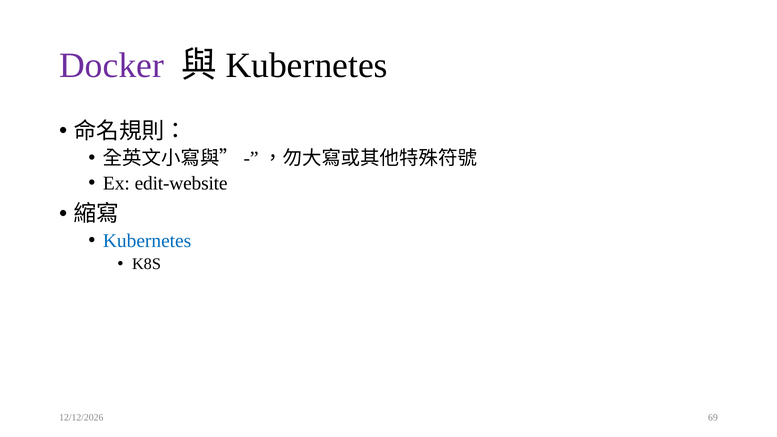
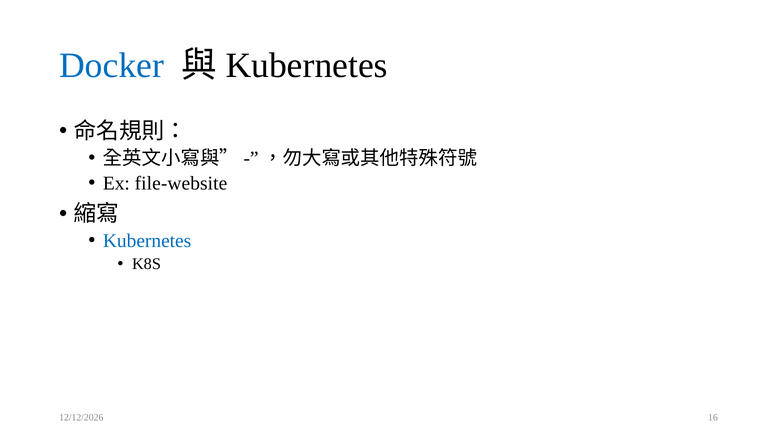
Docker colour: purple -> blue
edit-website: edit-website -> file-website
69: 69 -> 16
